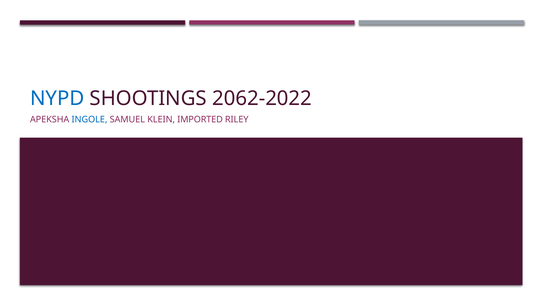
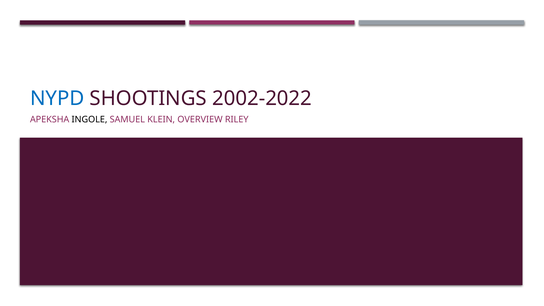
2062-2022: 2062-2022 -> 2002-2022
INGOLE colour: blue -> black
IMPORTED: IMPORTED -> OVERVIEW
